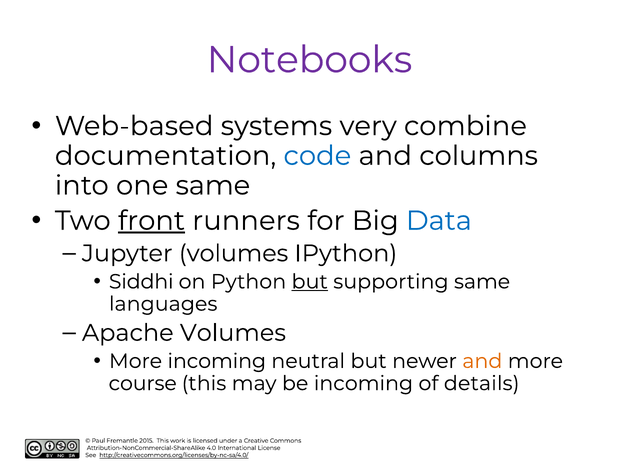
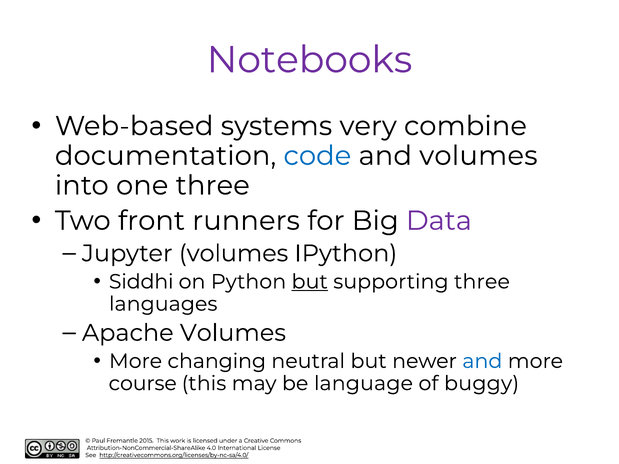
and columns: columns -> volumes
one same: same -> three
front underline: present -> none
Data colour: blue -> purple
supporting same: same -> three
More incoming: incoming -> changing
and at (482, 361) colour: orange -> blue
be incoming: incoming -> language
details: details -> buggy
